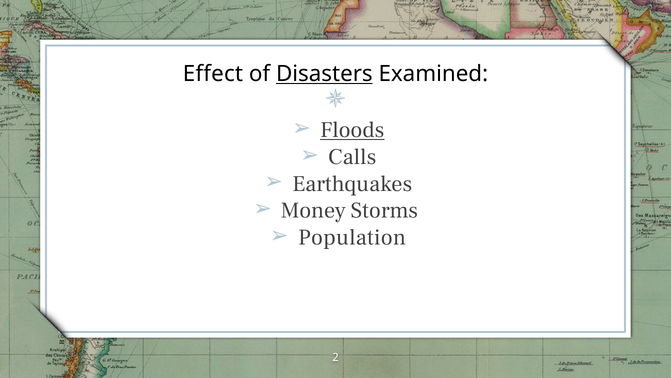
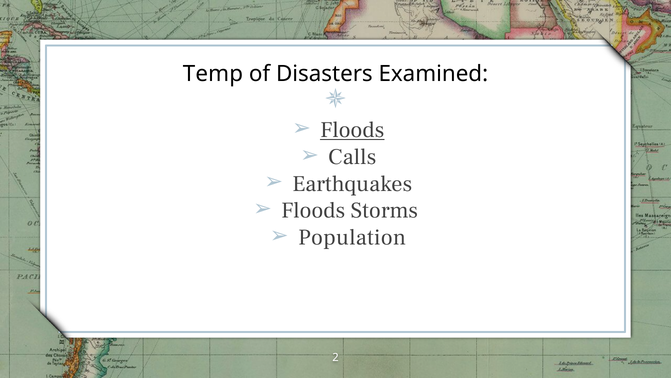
Effect: Effect -> Temp
Disasters underline: present -> none
Money at (313, 210): Money -> Floods
